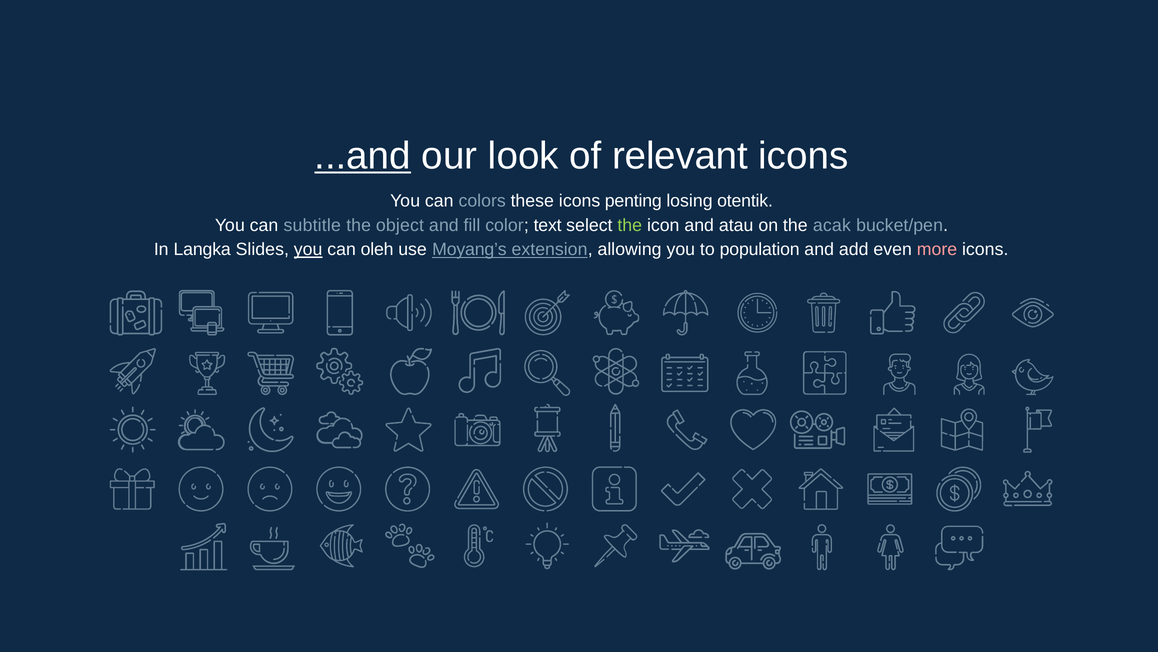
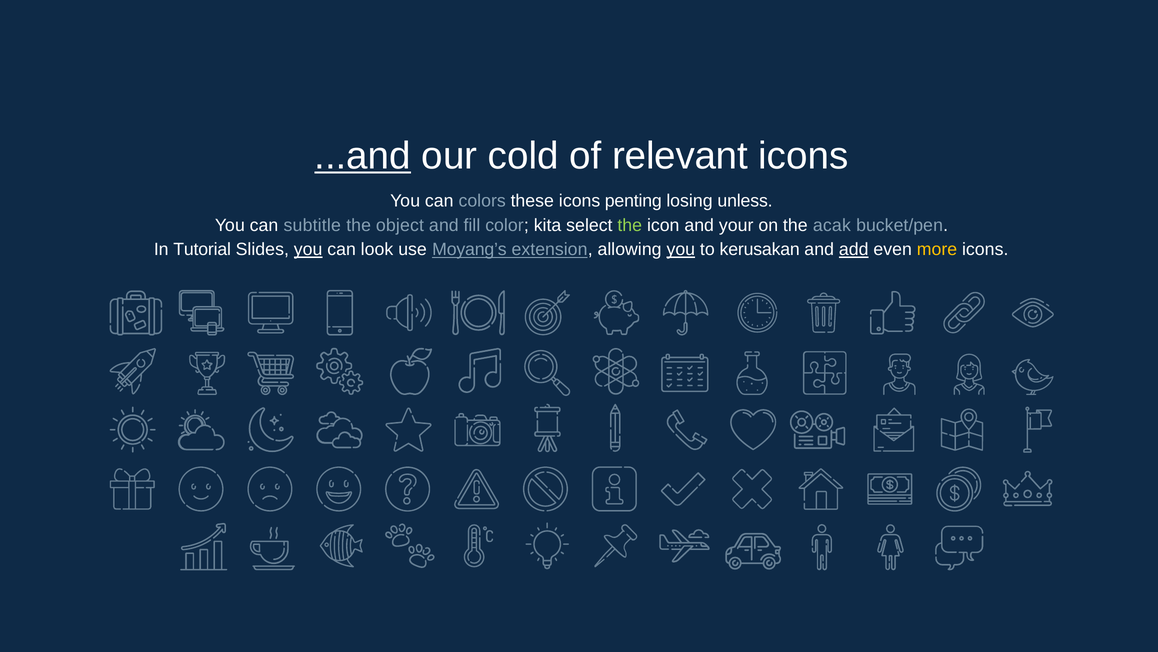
look: look -> cold
otentik: otentik -> unless
text: text -> kita
atau: atau -> your
Langka: Langka -> Tutorial
oleh: oleh -> look
you at (681, 249) underline: none -> present
population: population -> kerusakan
add underline: none -> present
more colour: pink -> yellow
